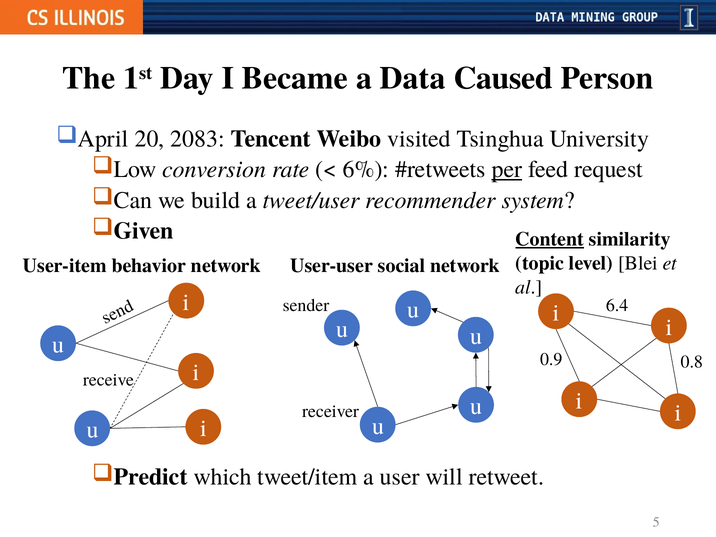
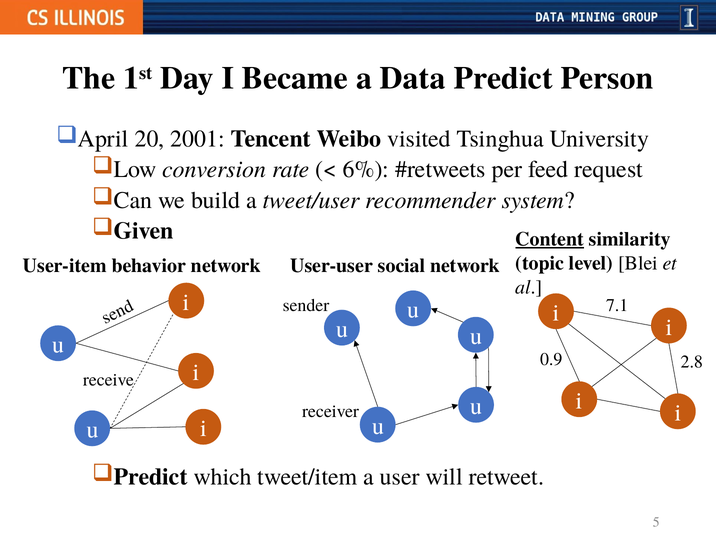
Data Caused: Caused -> Predict
2083: 2083 -> 2001
per underline: present -> none
6.4: 6.4 -> 7.1
0.8: 0.8 -> 2.8
